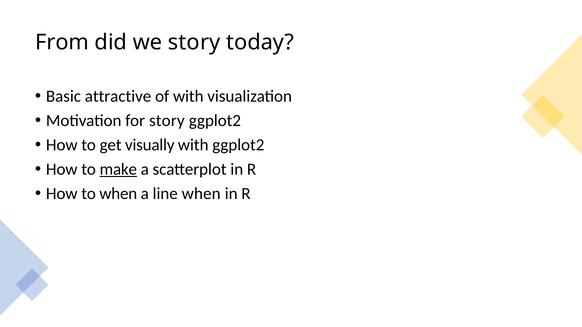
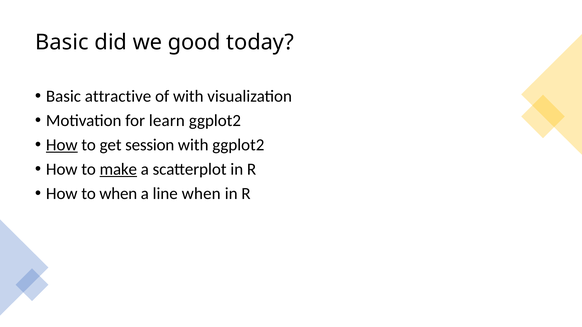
From at (62, 42): From -> Basic
we story: story -> good
for story: story -> learn
How at (62, 145) underline: none -> present
visually: visually -> session
